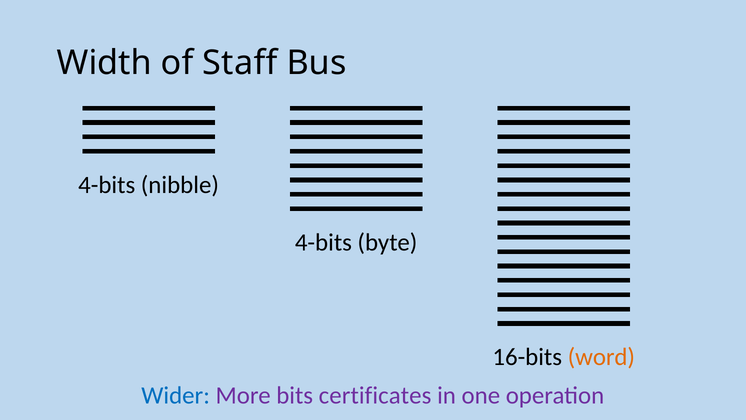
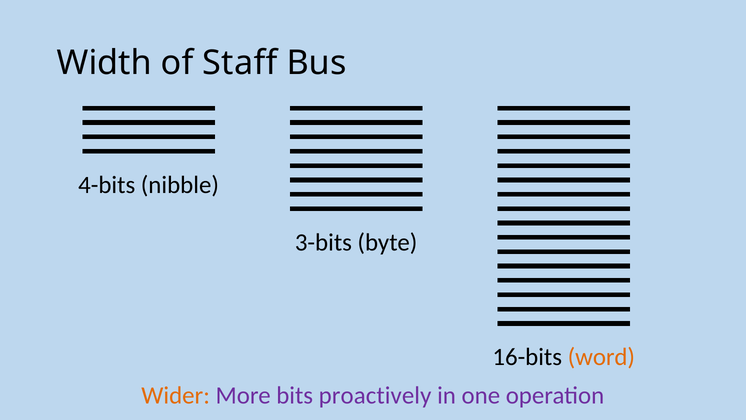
4-bits at (323, 242): 4-bits -> 3-bits
Wider colour: blue -> orange
certificates: certificates -> proactively
